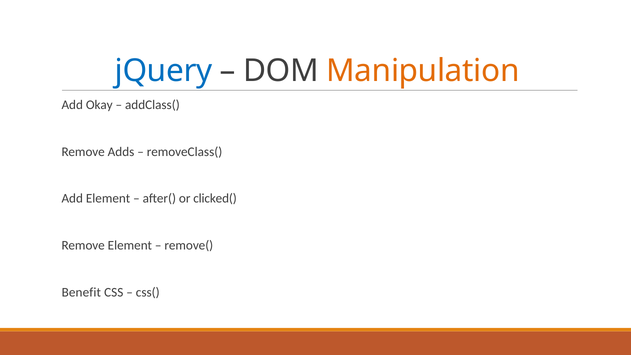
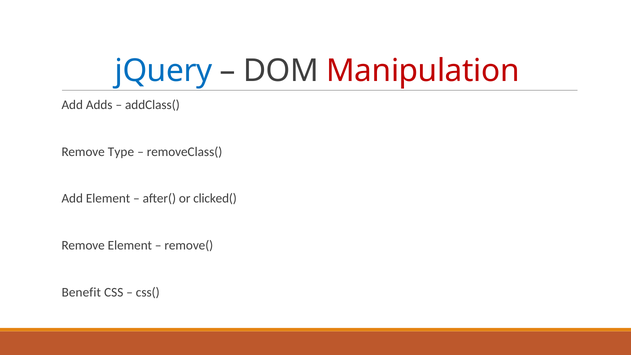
Manipulation colour: orange -> red
Okay: Okay -> Adds
Adds: Adds -> Type
